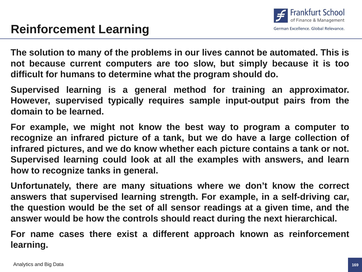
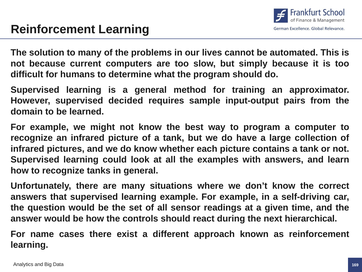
typically: typically -> decided
learning strength: strength -> example
